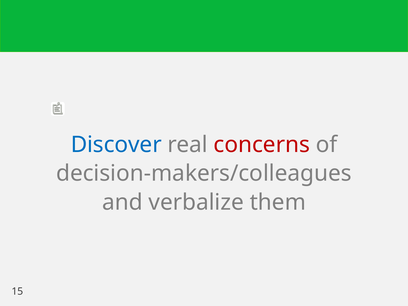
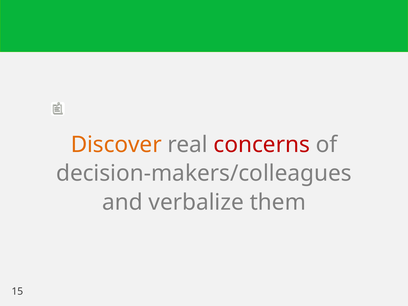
Discover colour: blue -> orange
